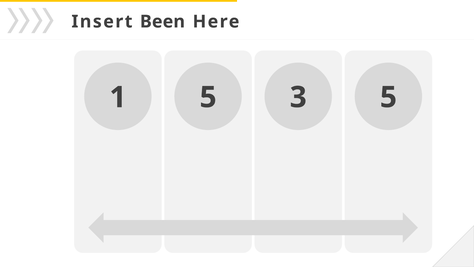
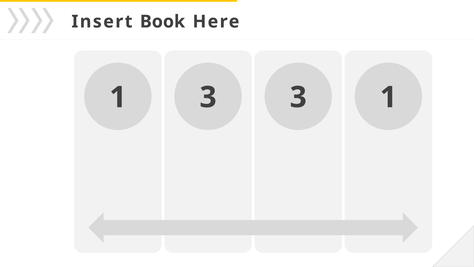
Been: Been -> Book
1 5: 5 -> 3
3 5: 5 -> 1
